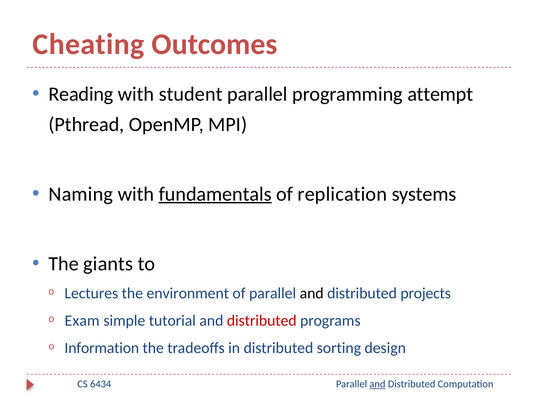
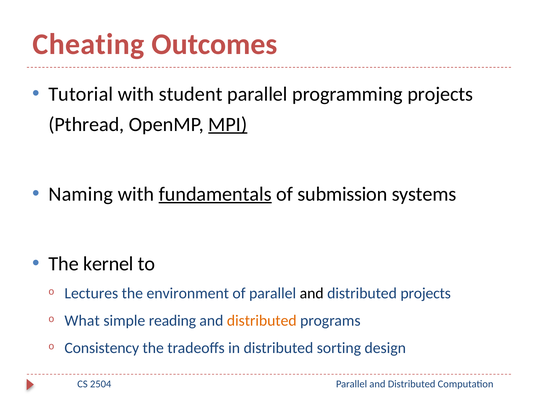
Reading: Reading -> Tutorial
programming attempt: attempt -> projects
MPI underline: none -> present
replication: replication -> submission
giants: giants -> kernel
Exam: Exam -> What
tutorial: tutorial -> reading
distributed at (262, 320) colour: red -> orange
Information: Information -> Consistency
6434: 6434 -> 2504
and at (377, 384) underline: present -> none
